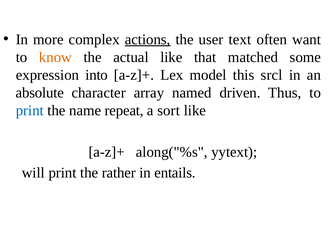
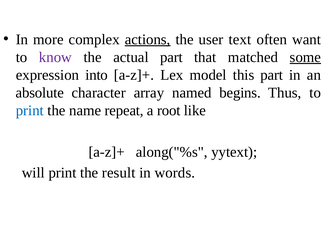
know colour: orange -> purple
actual like: like -> part
some underline: none -> present
this srcl: srcl -> part
driven: driven -> begins
sort: sort -> root
rather: rather -> result
entails: entails -> words
